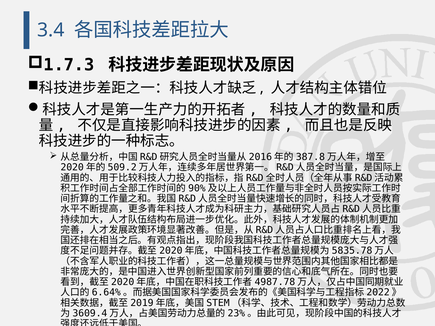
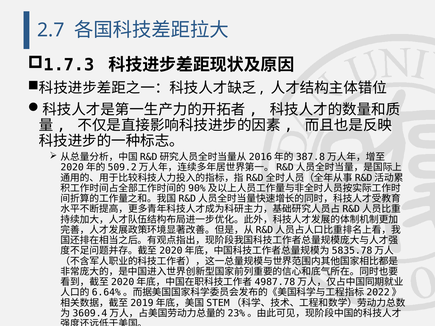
3.4: 3.4 -> 2.7
